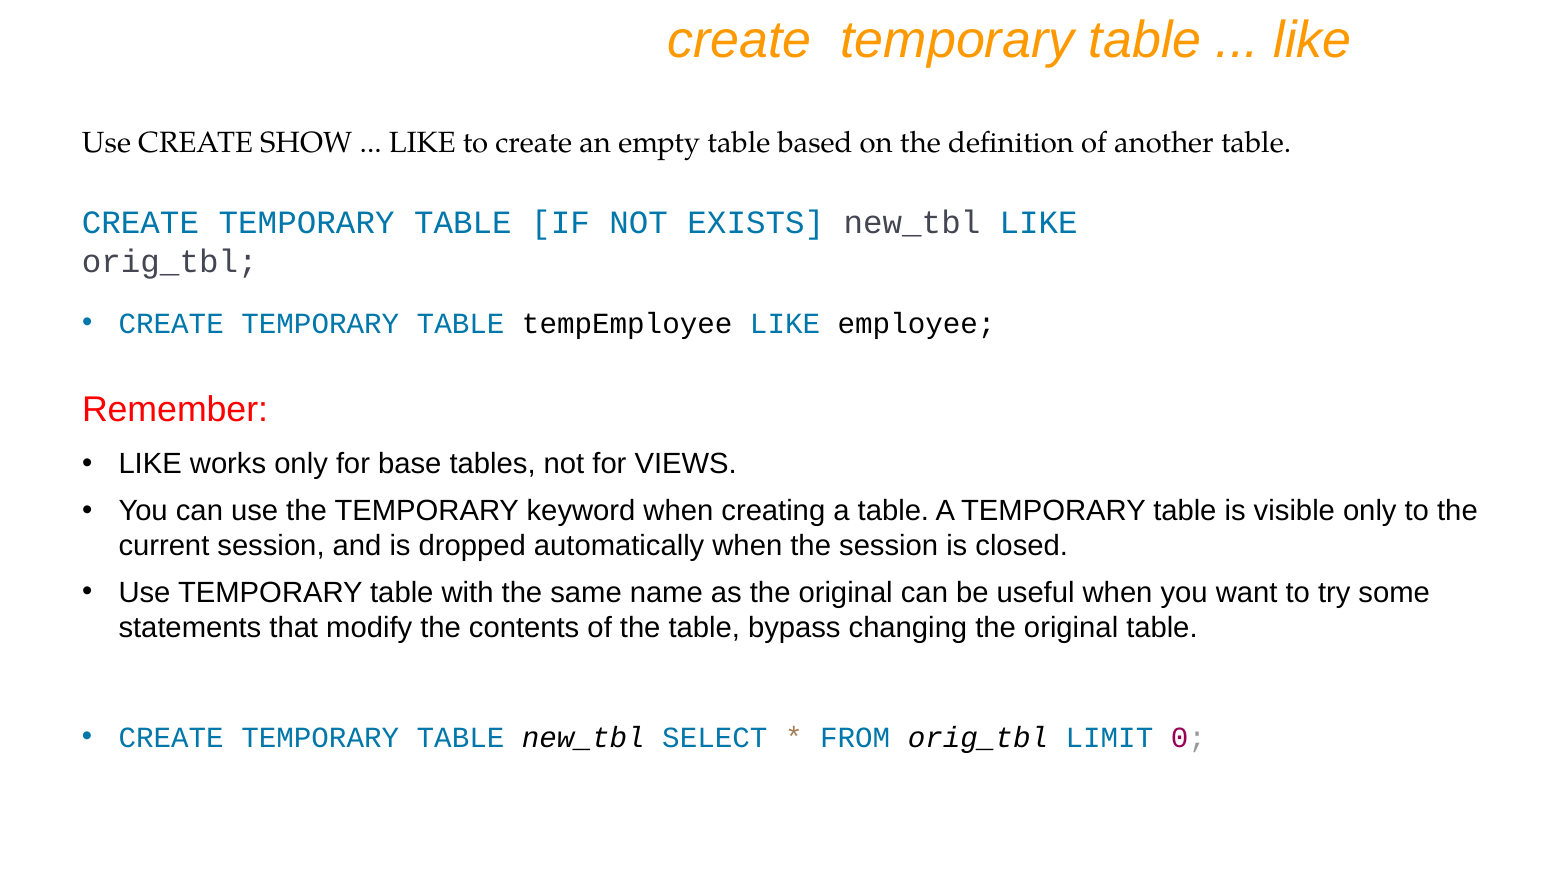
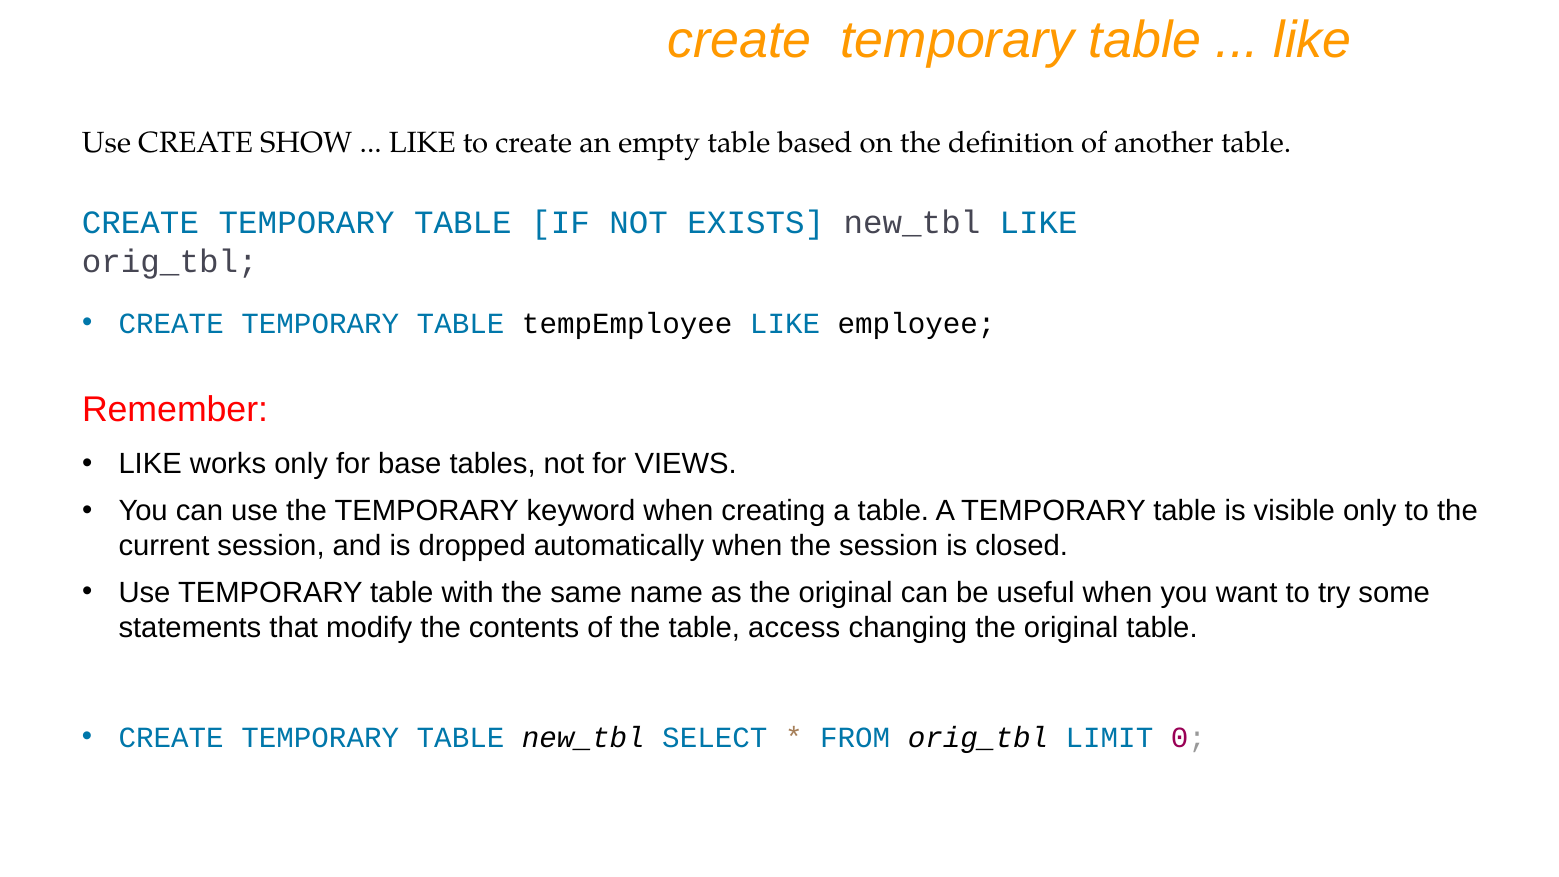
bypass: bypass -> access
